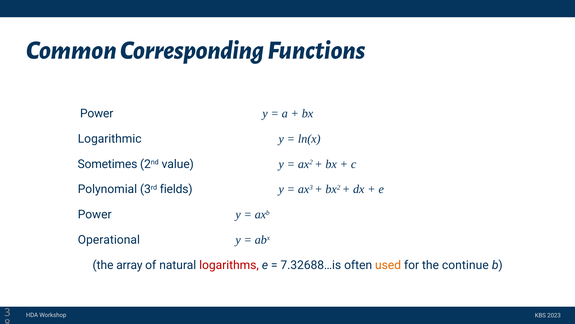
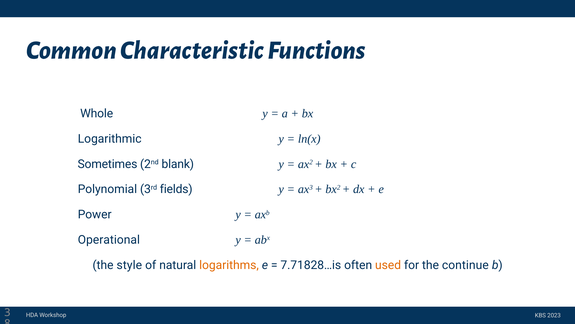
Corresponding: Corresponding -> Characteristic
Power at (97, 113): Power -> Whole
value: value -> blank
array: array -> style
logarithms colour: red -> orange
7.32688…is: 7.32688…is -> 7.71828…is
